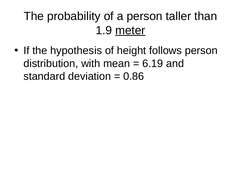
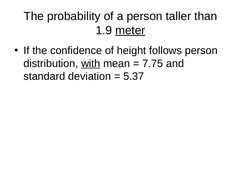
hypothesis: hypothesis -> confidence
with underline: none -> present
6.19: 6.19 -> 7.75
0.86: 0.86 -> 5.37
